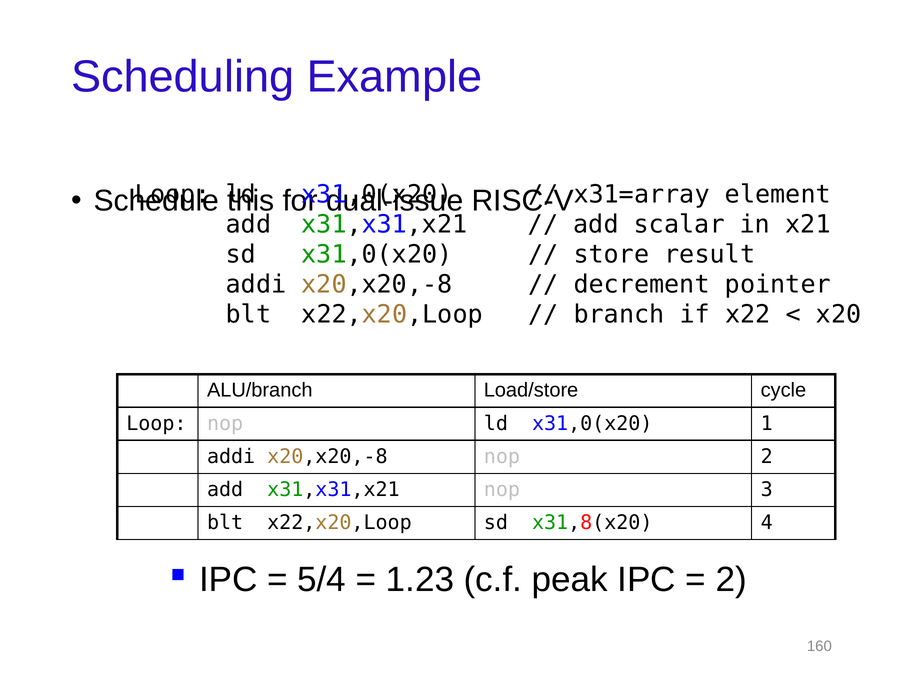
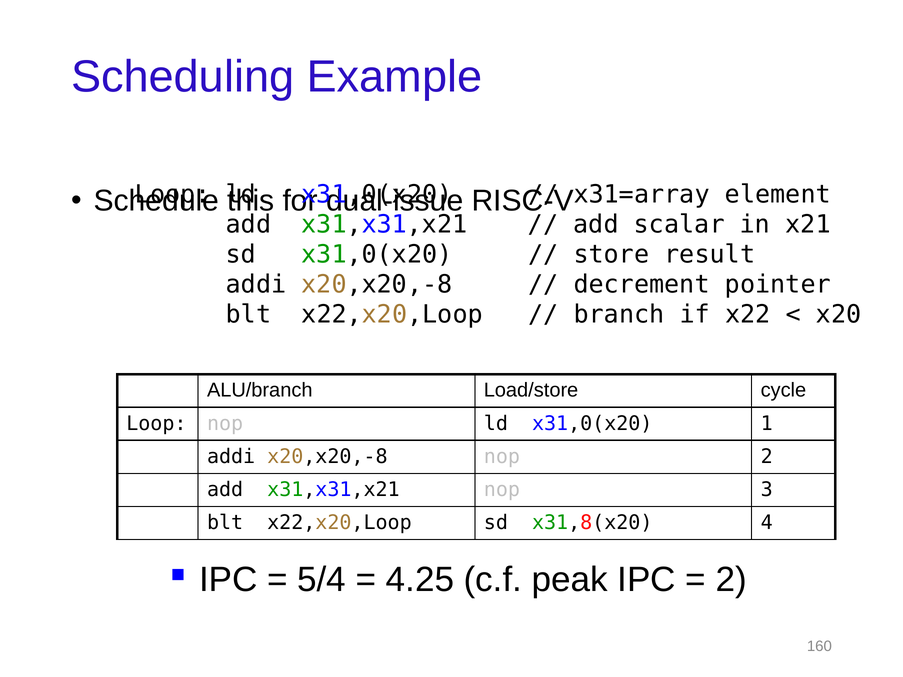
1.23: 1.23 -> 4.25
